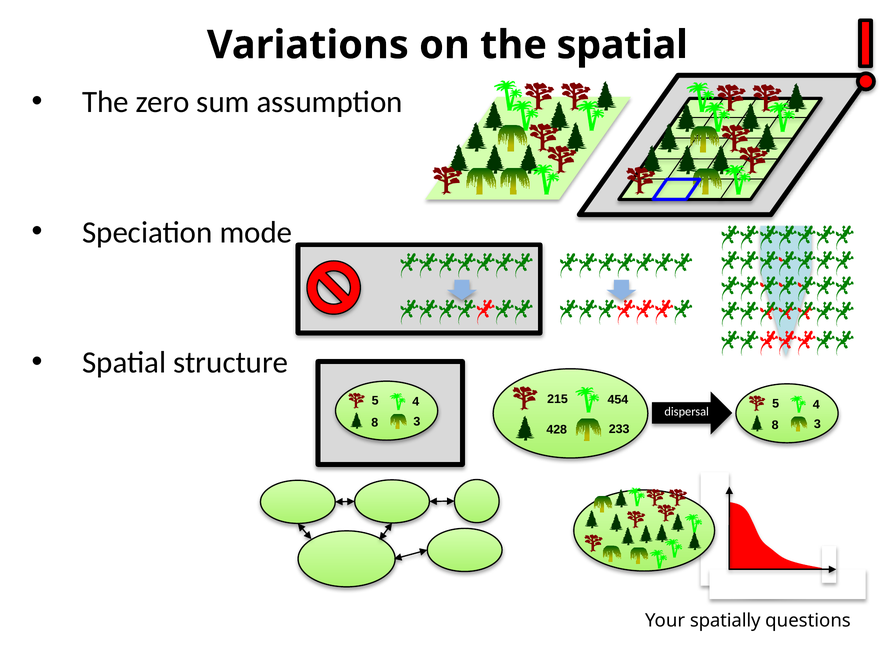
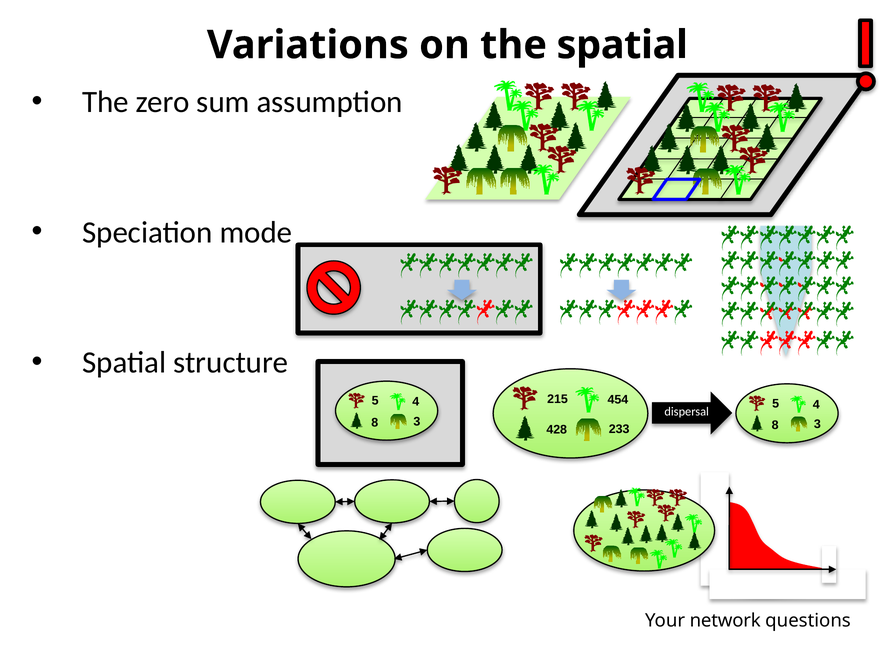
spatially: spatially -> network
